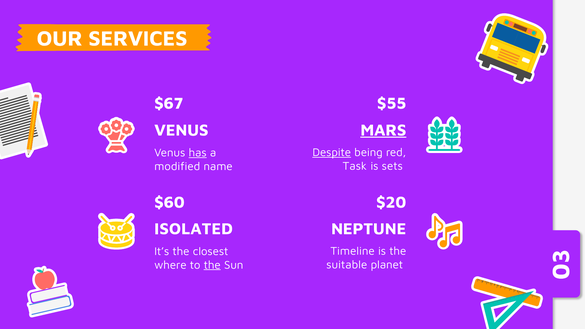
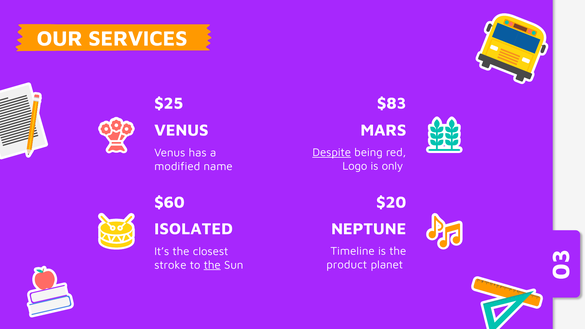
$67: $67 -> $25
$55: $55 -> $83
MARS underline: present -> none
has underline: present -> none
Task: Task -> Logo
sets: sets -> only
suitable: suitable -> product
where: where -> stroke
